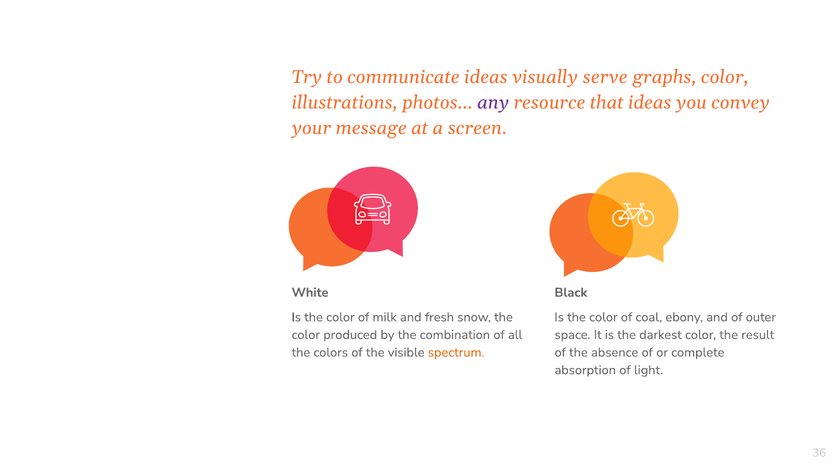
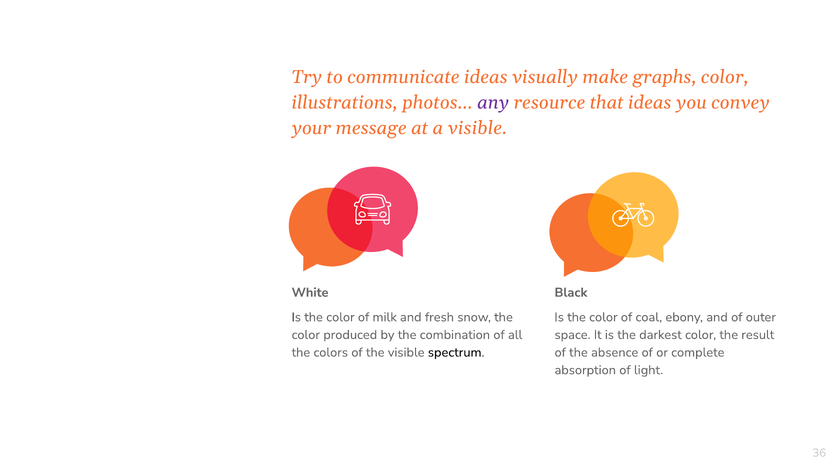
serve: serve -> make
a screen: screen -> visible
spectrum colour: orange -> black
